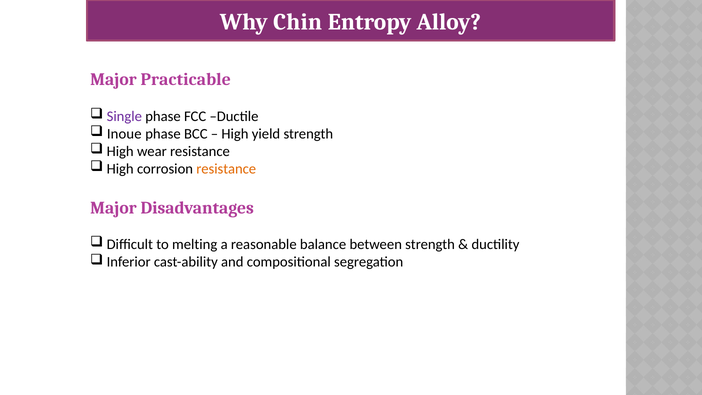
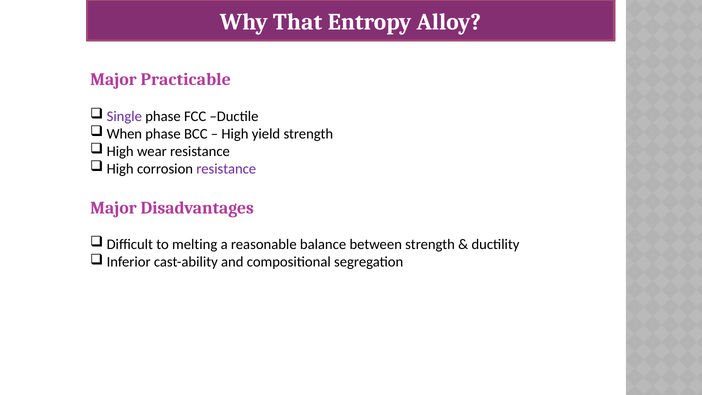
Chin: Chin -> That
Inoue: Inoue -> When
resistance at (226, 169) colour: orange -> purple
